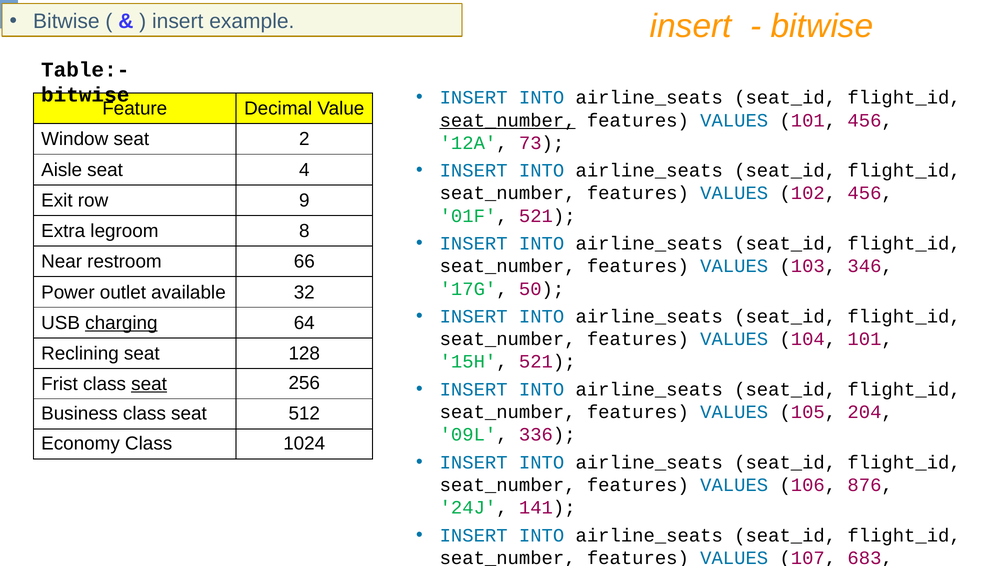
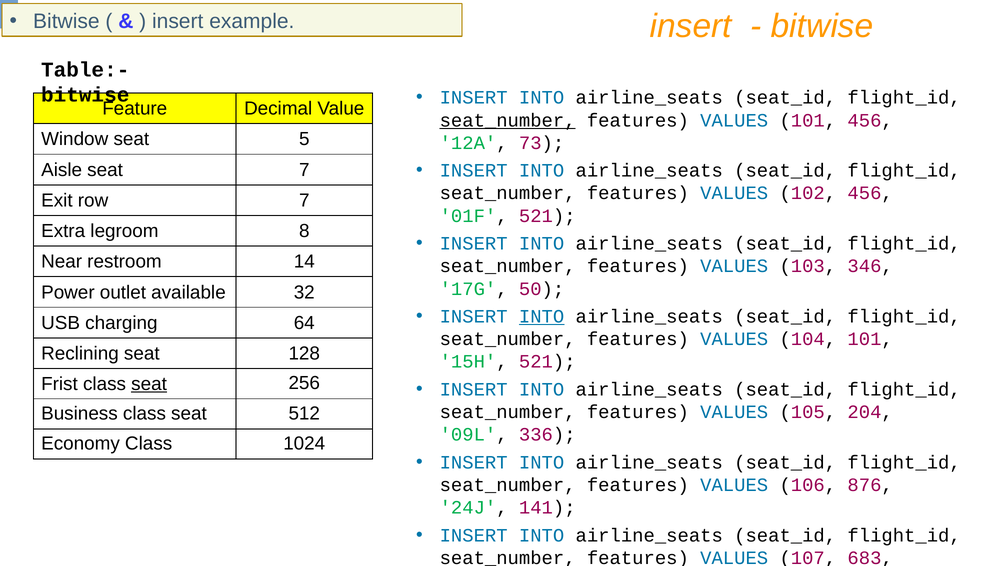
2: 2 -> 5
seat 4: 4 -> 7
row 9: 9 -> 7
66: 66 -> 14
INTO at (542, 317) underline: none -> present
charging underline: present -> none
